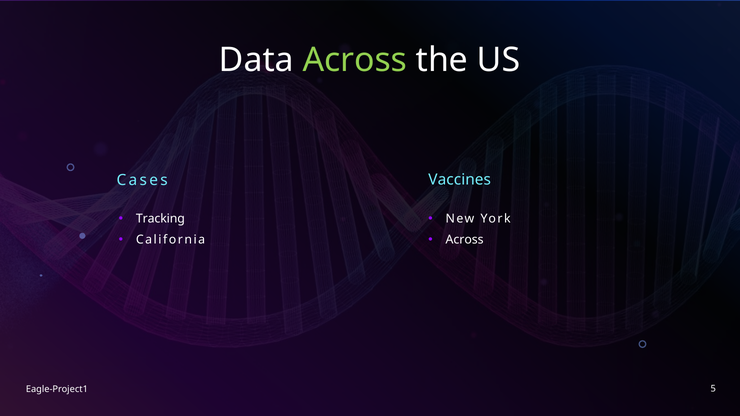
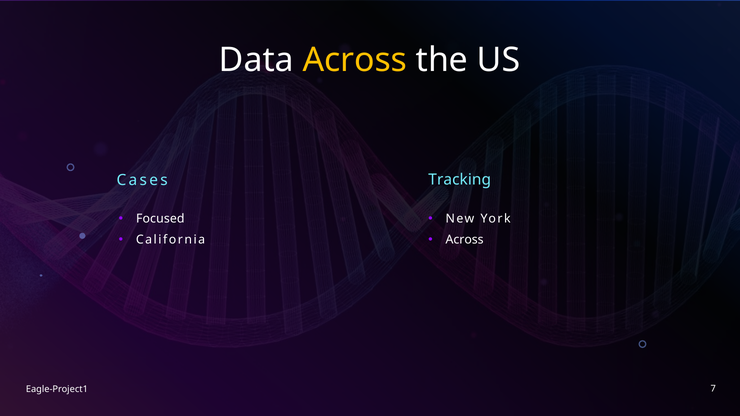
Across at (355, 60) colour: light green -> yellow
Vaccines: Vaccines -> Tracking
Tracking: Tracking -> Focused
5: 5 -> 7
